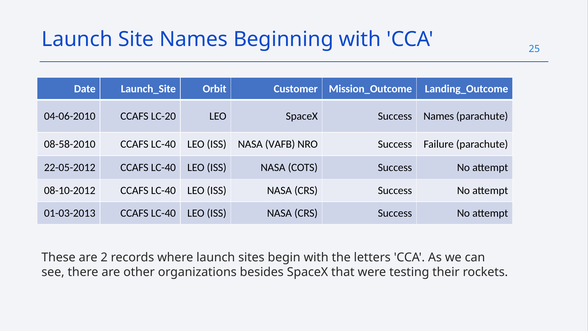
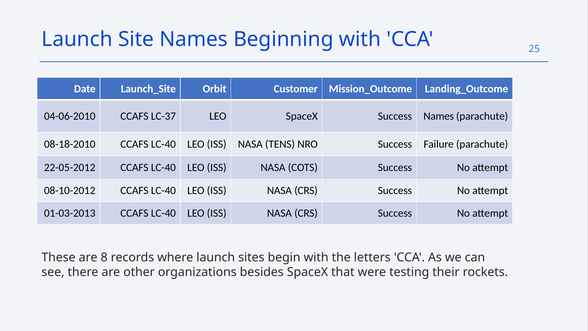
LC-20: LC-20 -> LC-37
08-58-2010: 08-58-2010 -> 08-18-2010
VAFB: VAFB -> TENS
2: 2 -> 8
